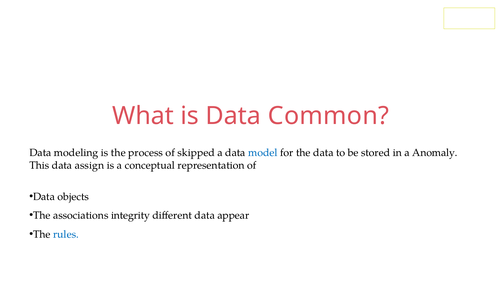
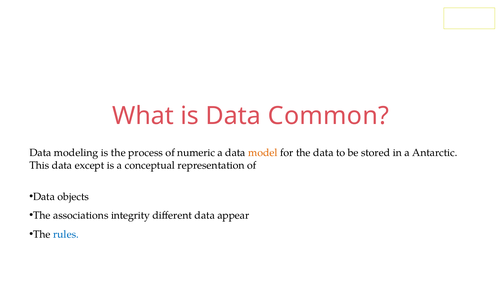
skipped: skipped -> numeric
model colour: blue -> orange
Anomaly: Anomaly -> Antarctic
assign: assign -> except
